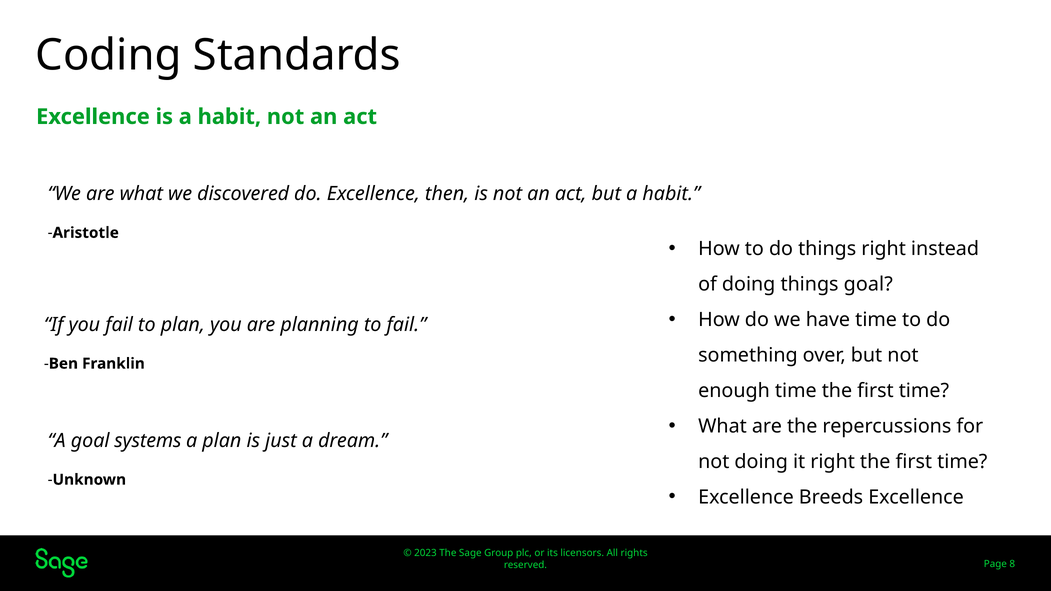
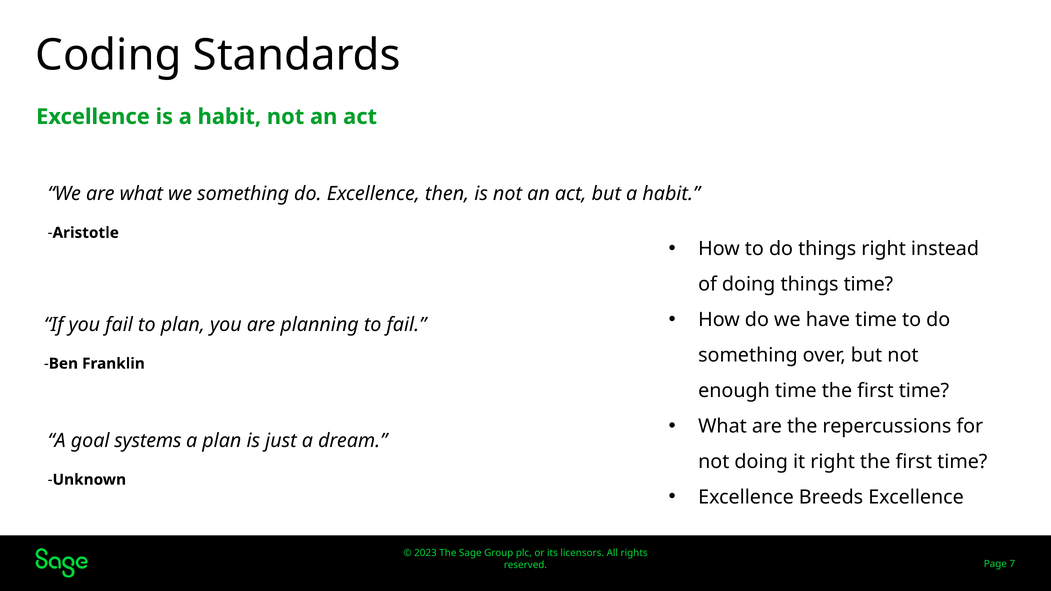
we discovered: discovered -> something
things goal: goal -> time
8: 8 -> 7
